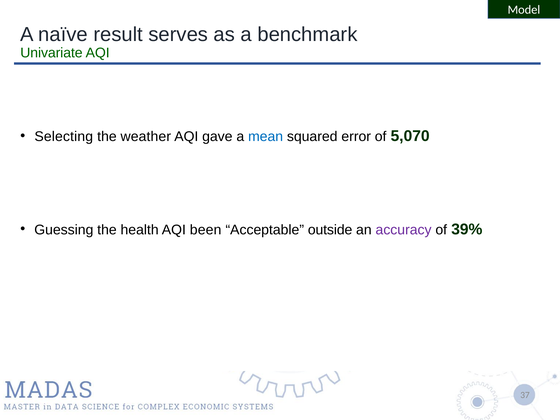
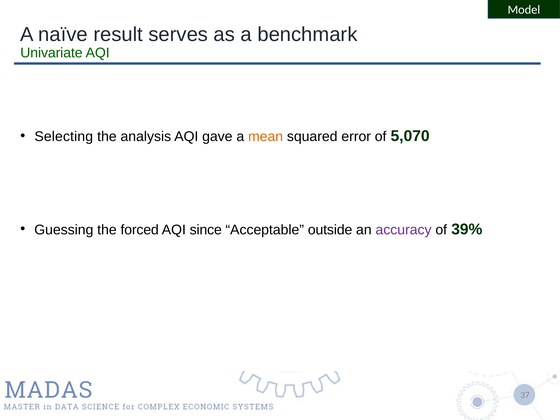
weather: weather -> analysis
mean colour: blue -> orange
health: health -> forced
been: been -> since
